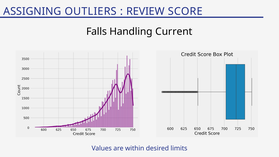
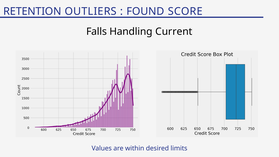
ASSIGNING: ASSIGNING -> RETENTION
REVIEW: REVIEW -> FOUND
